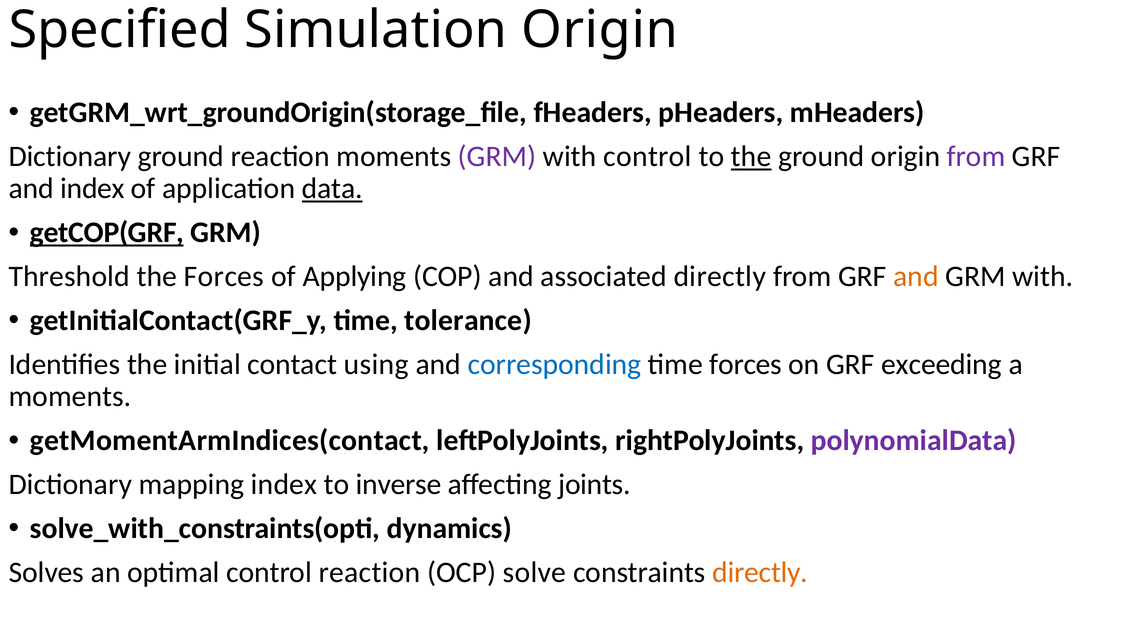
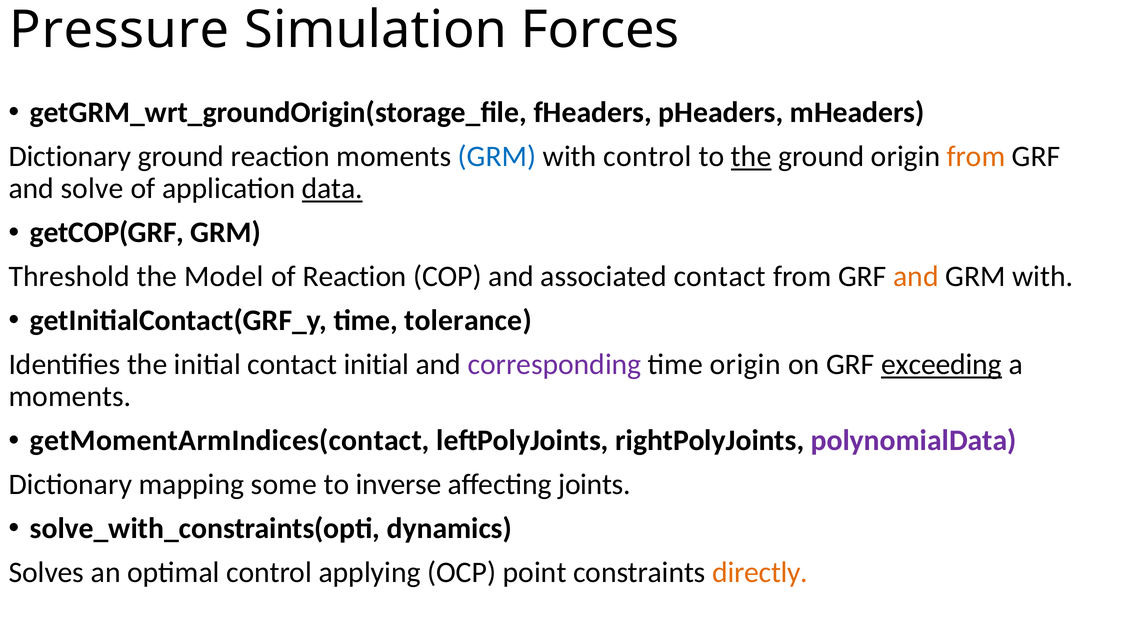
Specified: Specified -> Pressure
Simulation Origin: Origin -> Forces
GRM at (497, 157) colour: purple -> blue
from at (976, 157) colour: purple -> orange
and index: index -> solve
getCOP(GRF underline: present -> none
the Forces: Forces -> Model
of Applying: Applying -> Reaction
associated directly: directly -> contact
contact using: using -> initial
corresponding colour: blue -> purple
time forces: forces -> origin
exceeding underline: none -> present
mapping index: index -> some
control reaction: reaction -> applying
solve: solve -> point
